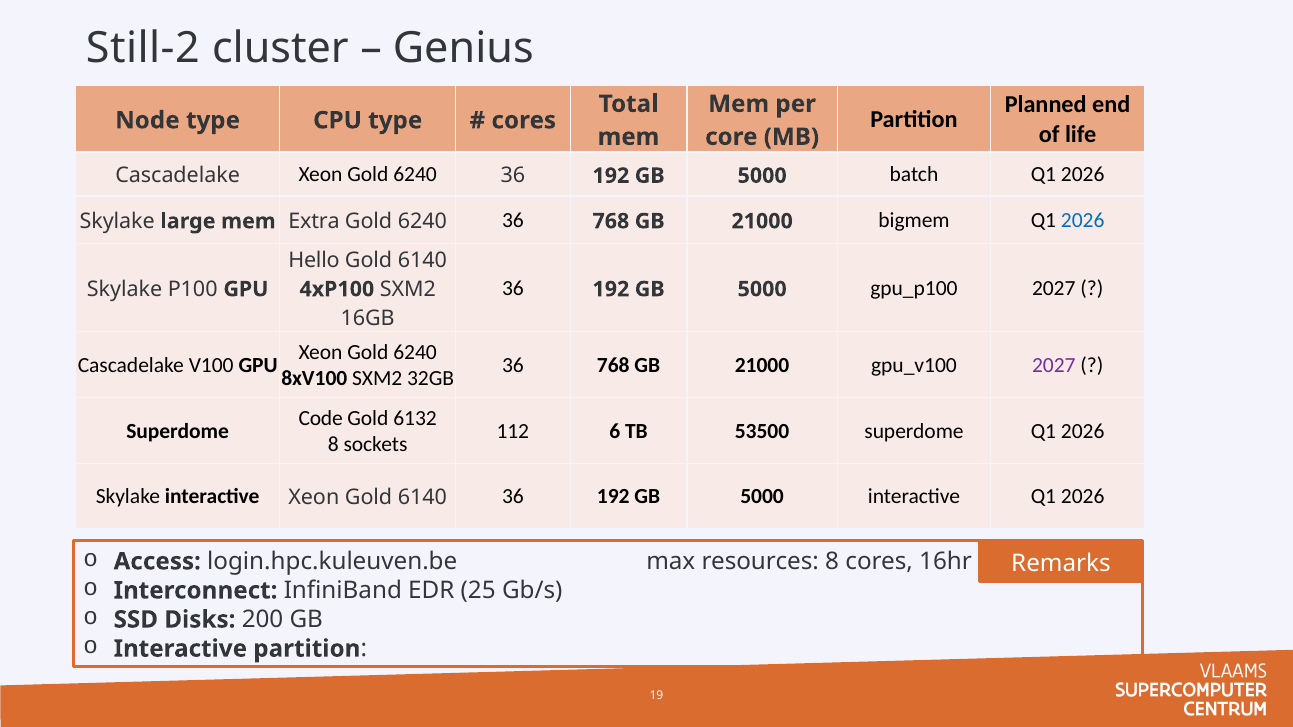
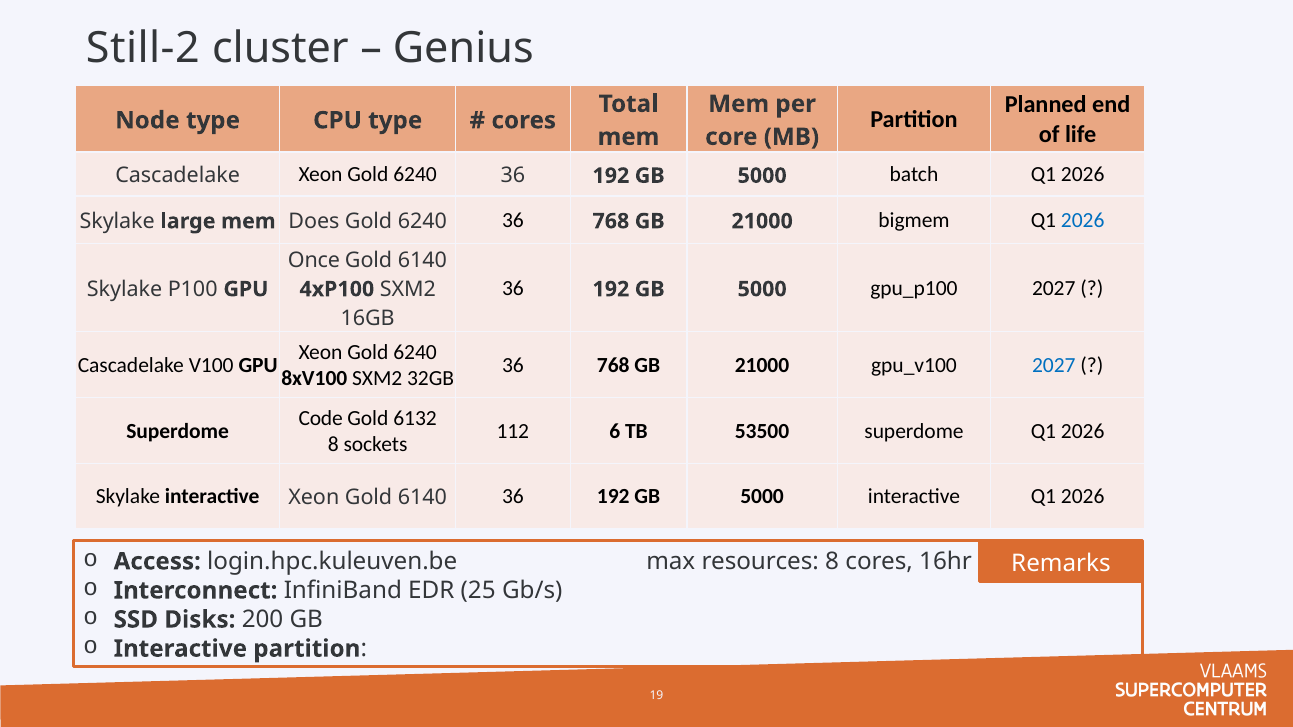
Extra: Extra -> Does
Hello: Hello -> Once
2027 at (1054, 366) colour: purple -> blue
